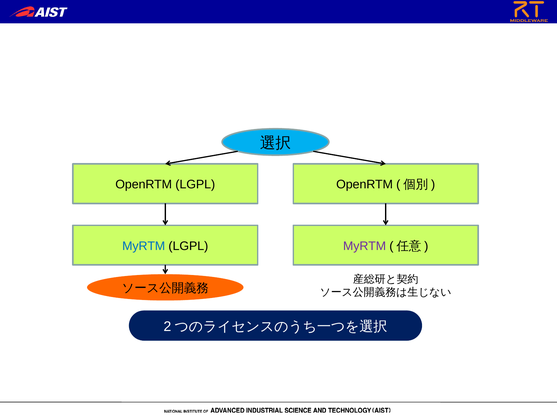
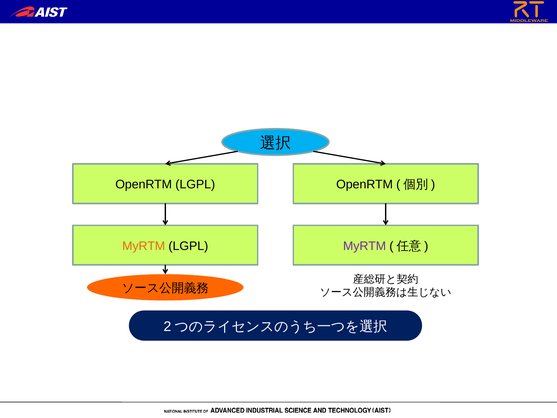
MyRTM at (144, 246) colour: blue -> orange
